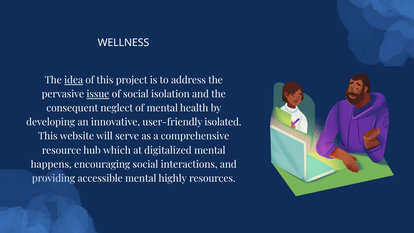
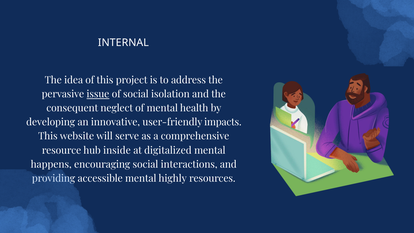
WELLNESS: WELLNESS -> INTERNAL
idea underline: present -> none
isolated: isolated -> impacts
which: which -> inside
